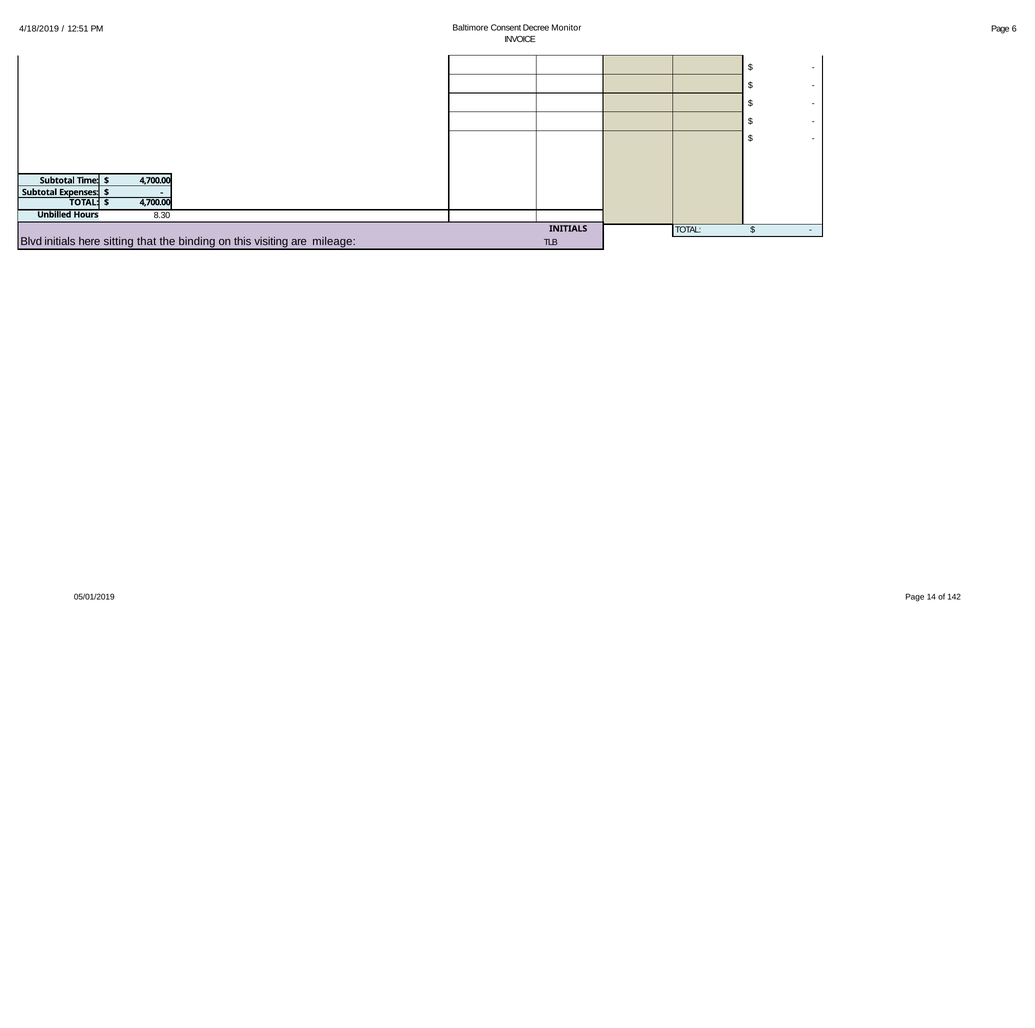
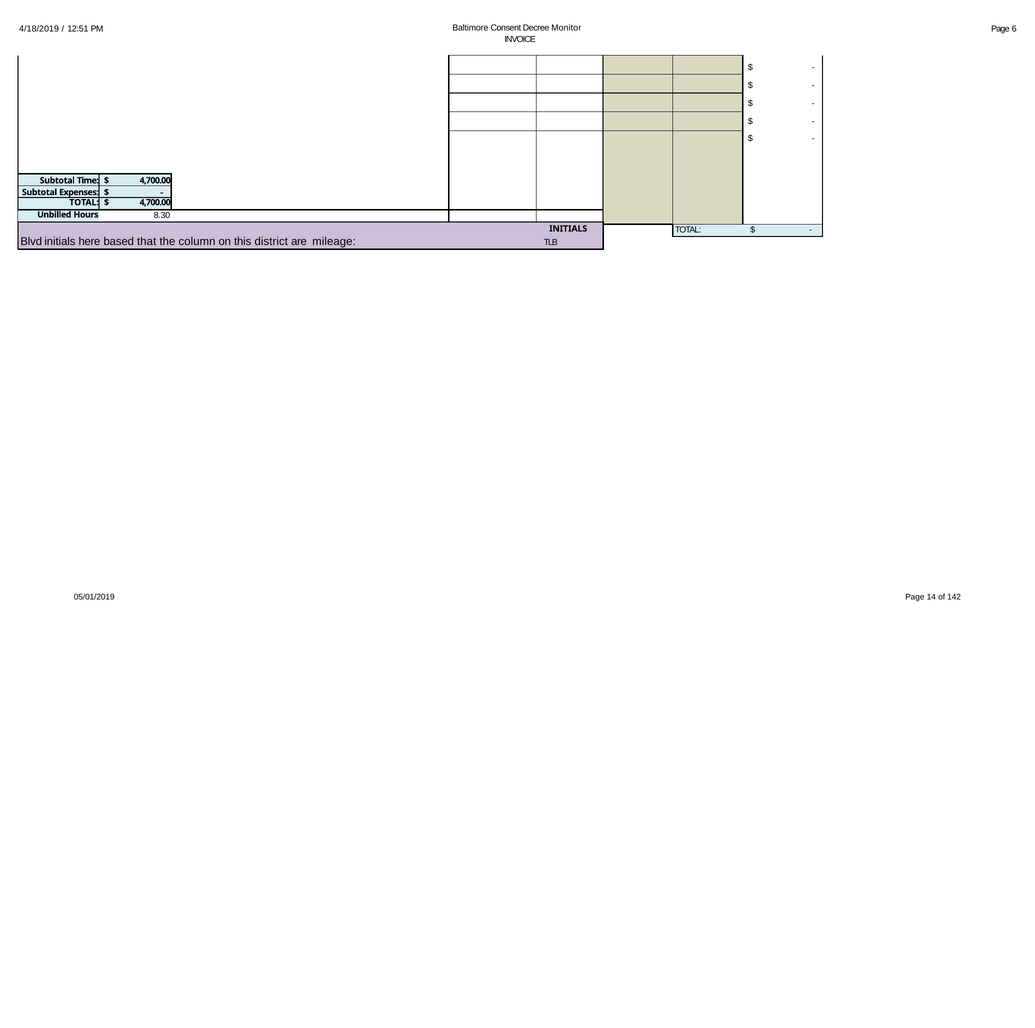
sitting: sitting -> based
binding: binding -> column
visiting: visiting -> district
